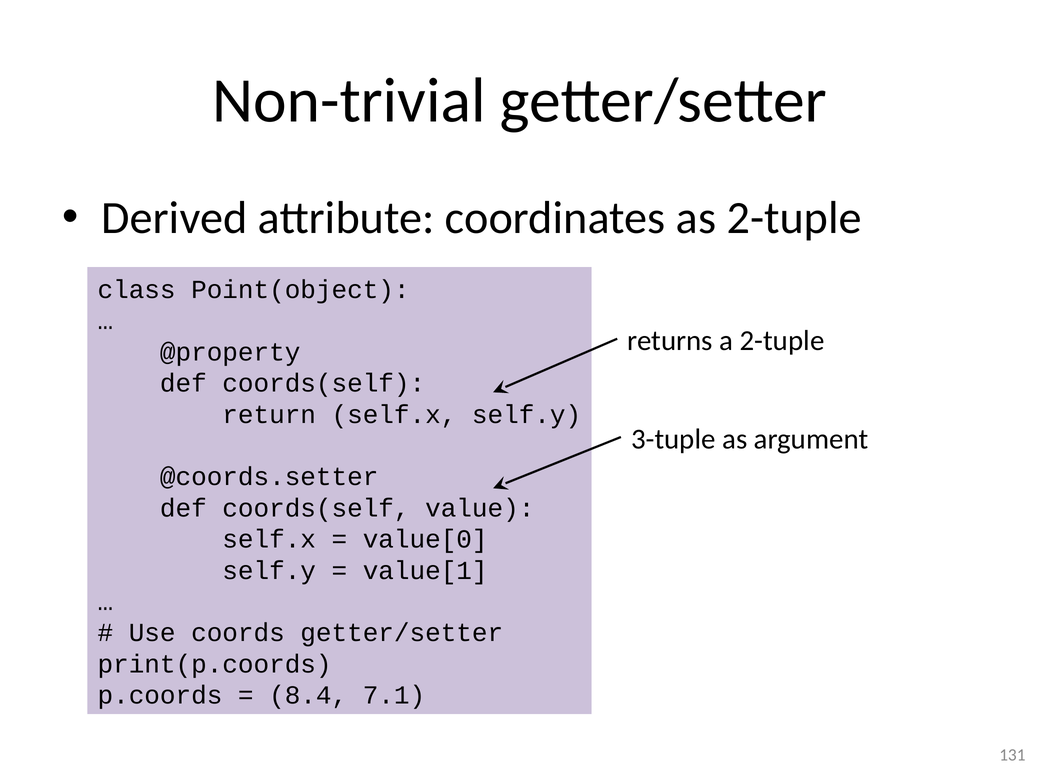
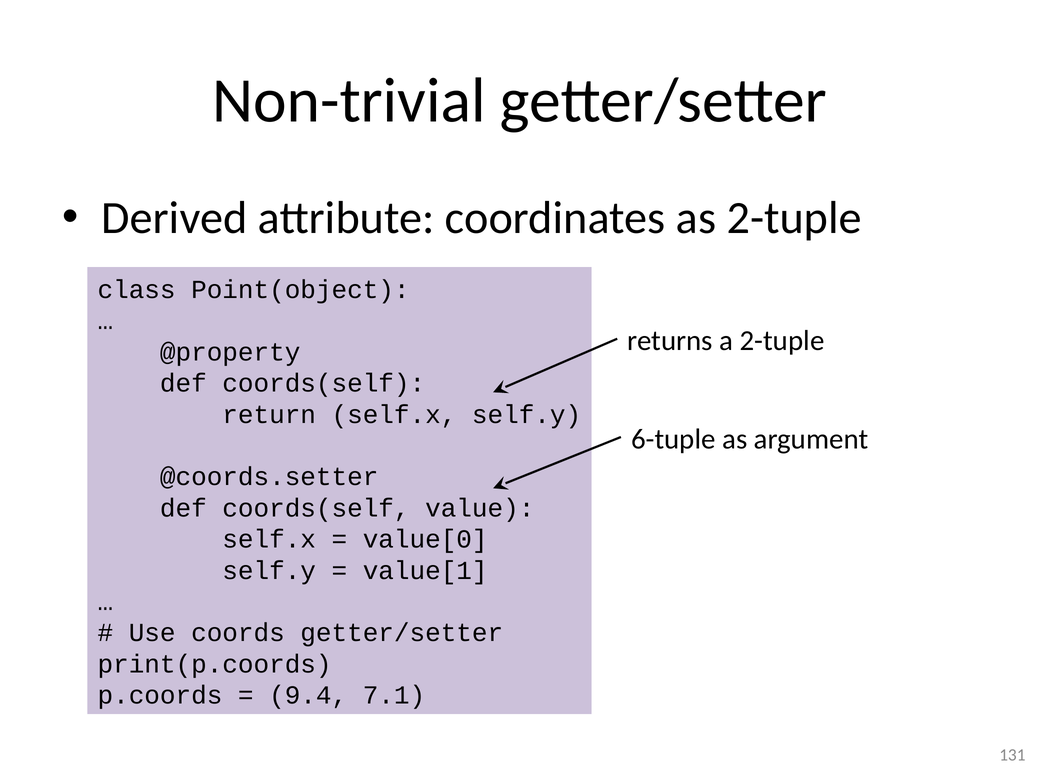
3-tuple: 3-tuple -> 6-tuple
8.4: 8.4 -> 9.4
